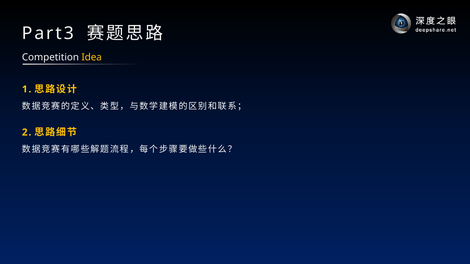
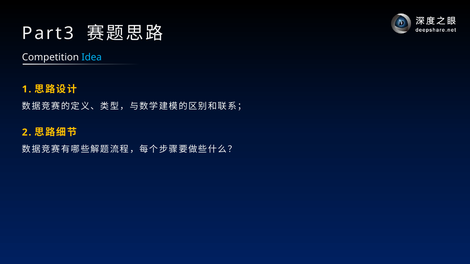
Idea colour: yellow -> light blue
